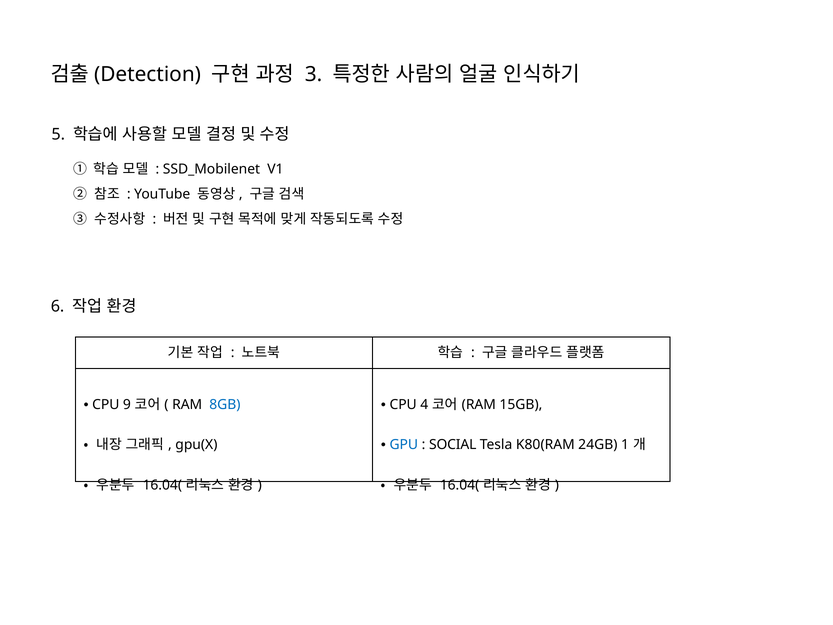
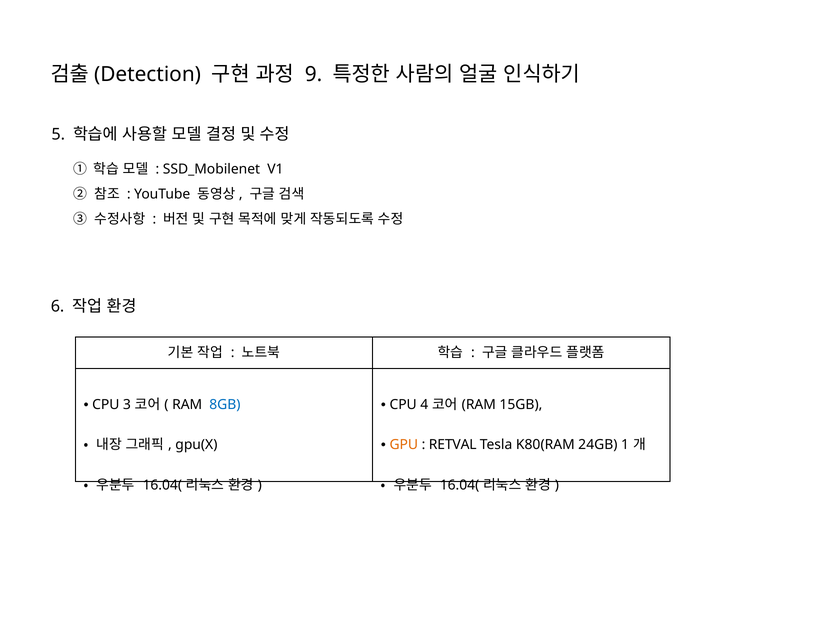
3: 3 -> 9
9: 9 -> 3
GPU colour: blue -> orange
SOCIAL: SOCIAL -> RETVAL
